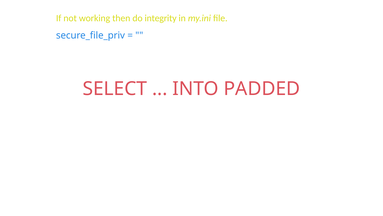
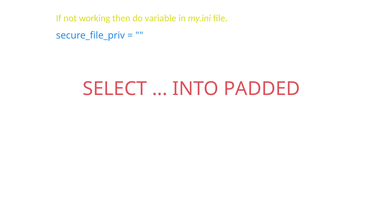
integrity: integrity -> variable
